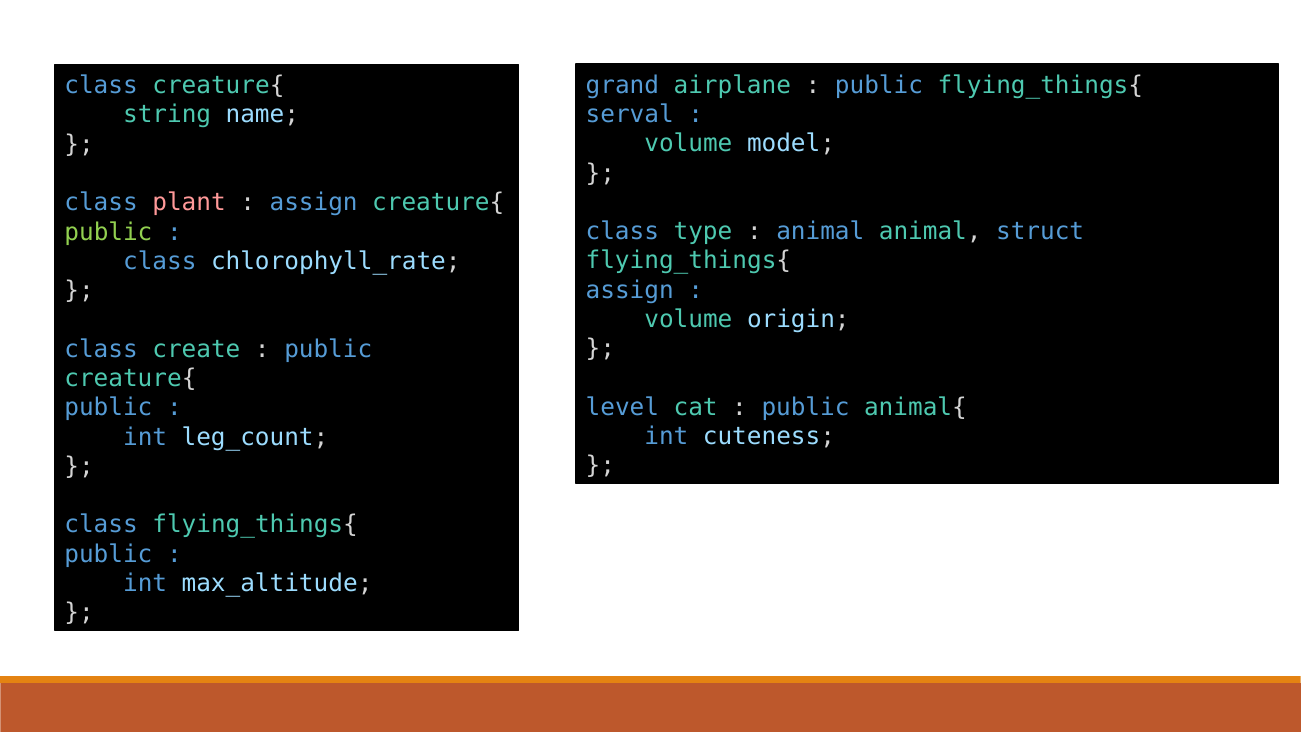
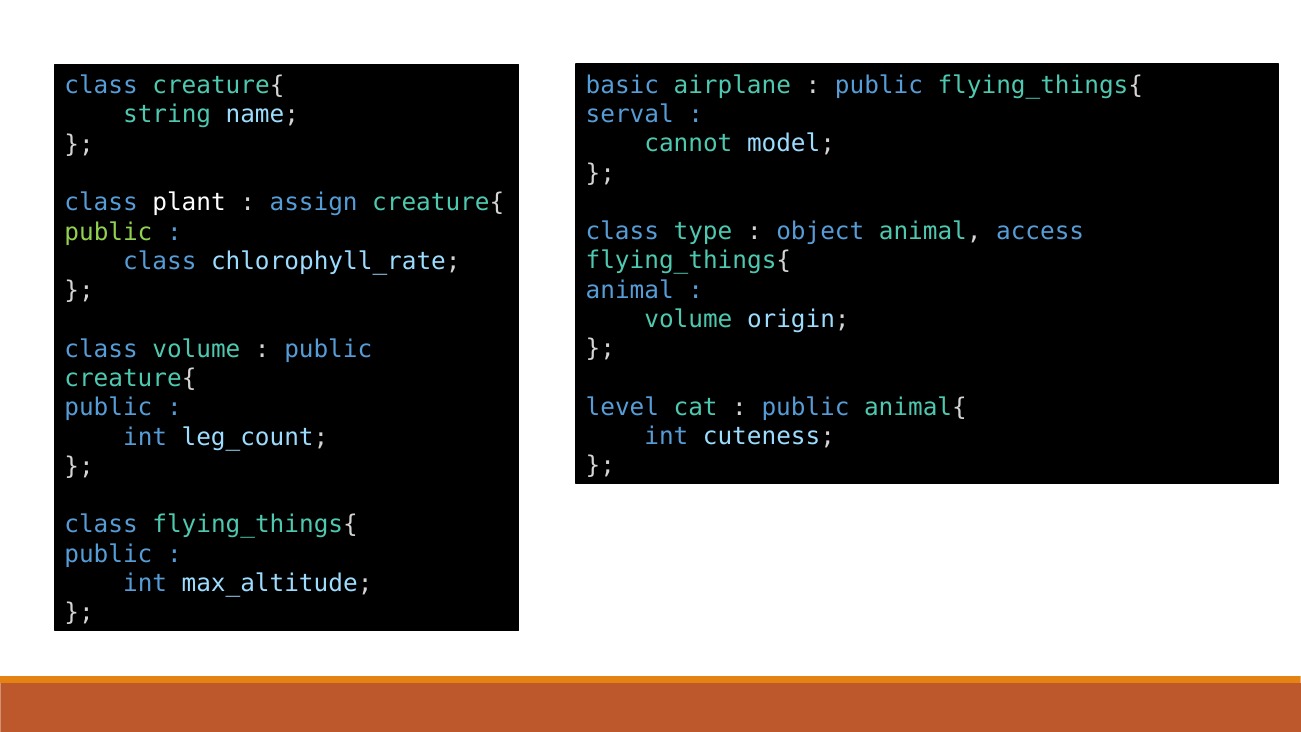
grand: grand -> basic
volume at (688, 144): volume -> cannot
plant colour: pink -> white
animal at (820, 231): animal -> object
struct: struct -> access
assign at (630, 290): assign -> animal
class create: create -> volume
